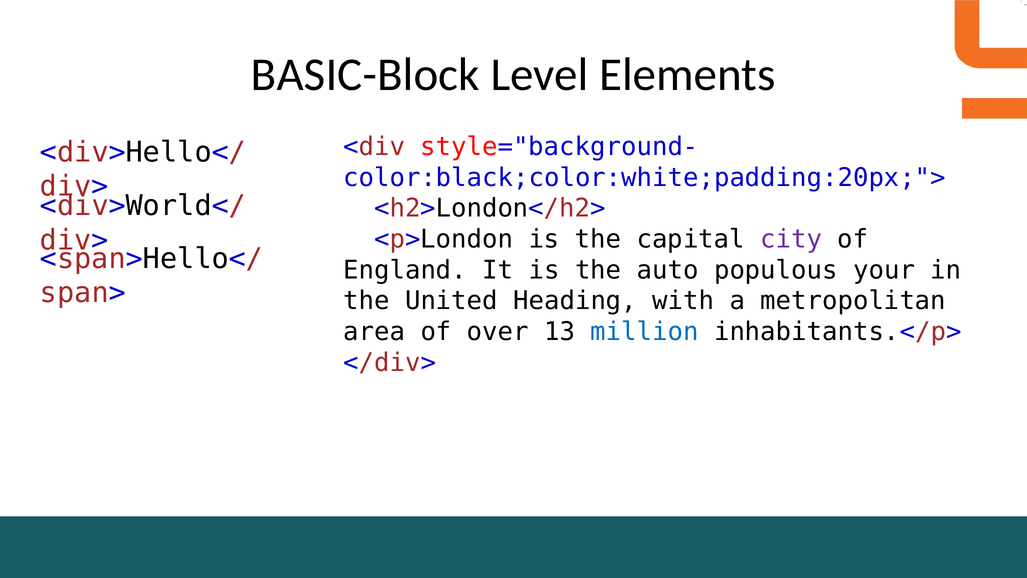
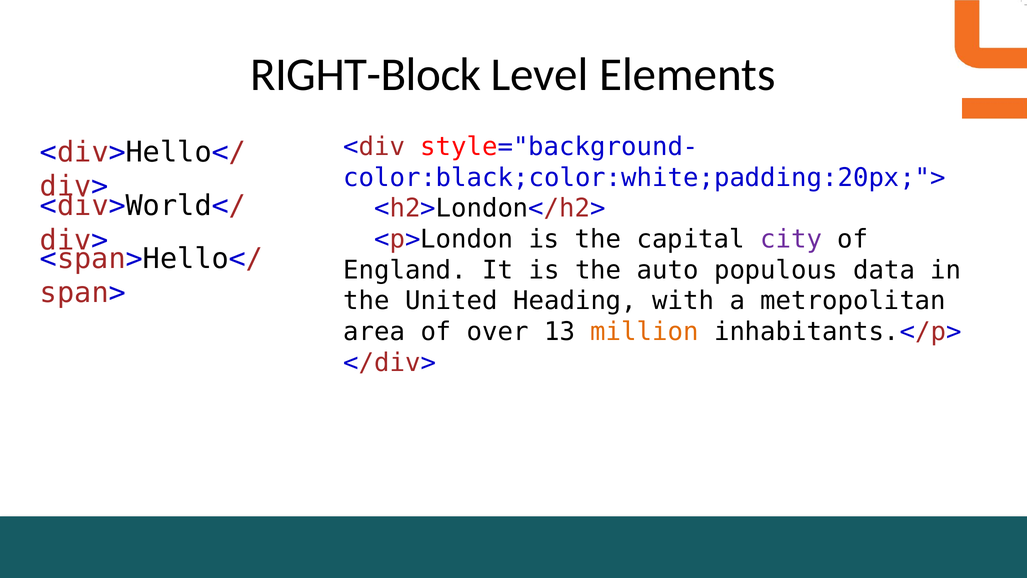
BASIC-Block: BASIC-Block -> RIGHT-Block
your: your -> data
million colour: blue -> orange
